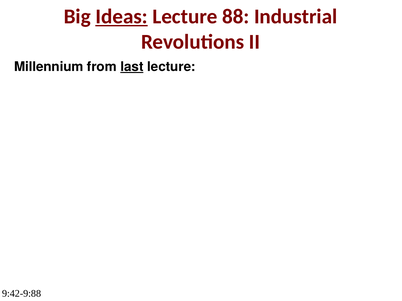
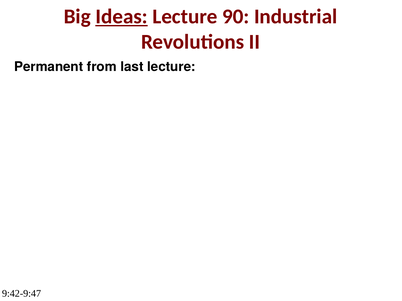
88: 88 -> 90
Millennium: Millennium -> Permanent
last underline: present -> none
9:42-9:88: 9:42-9:88 -> 9:42-9:47
